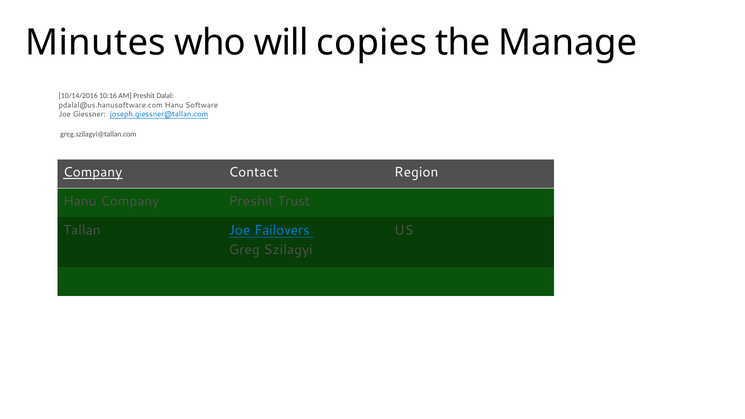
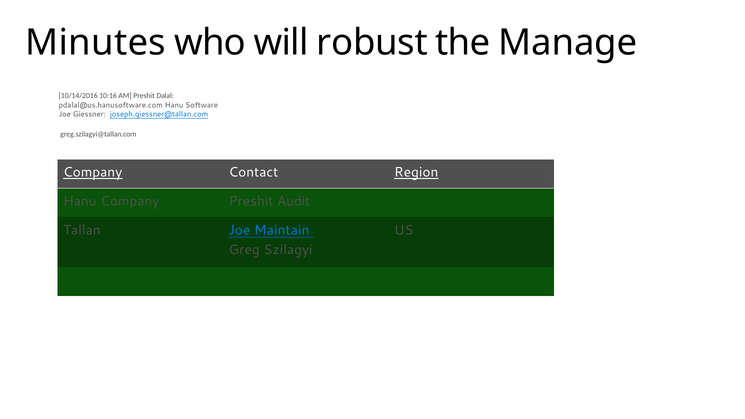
copies: copies -> robust
Region underline: none -> present
Trust: Trust -> Audit
Failovers: Failovers -> Maintain
